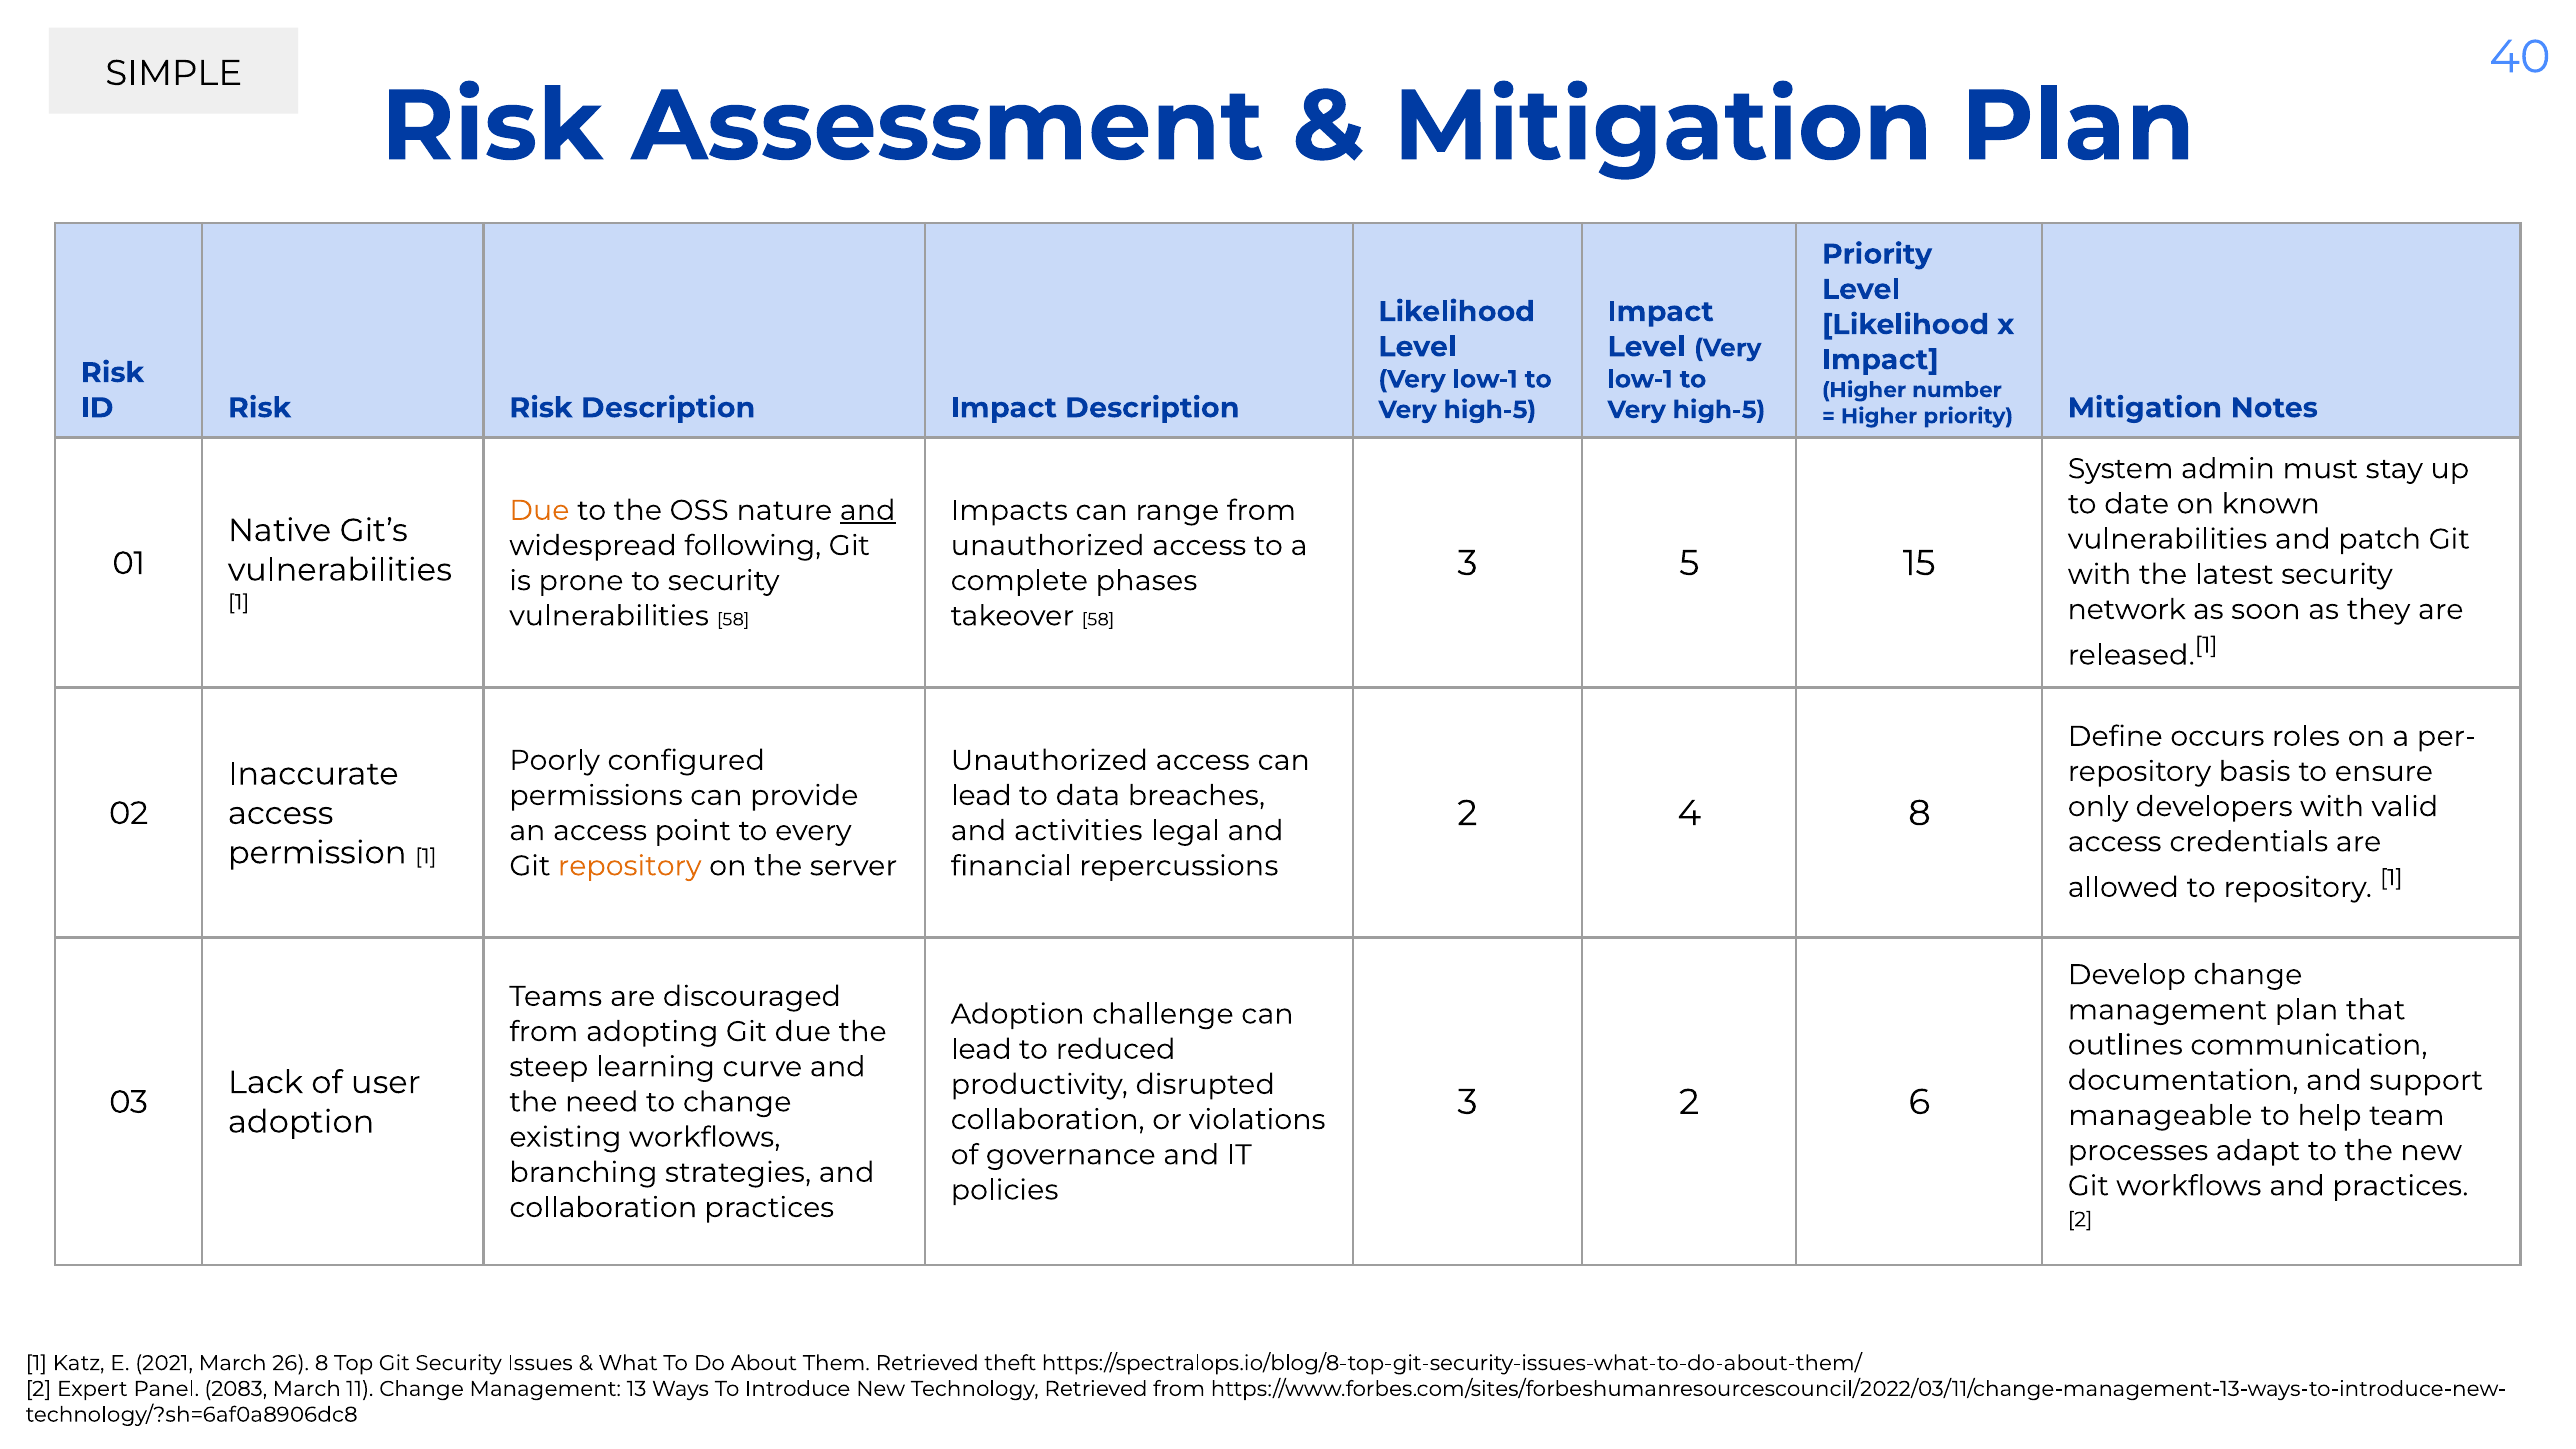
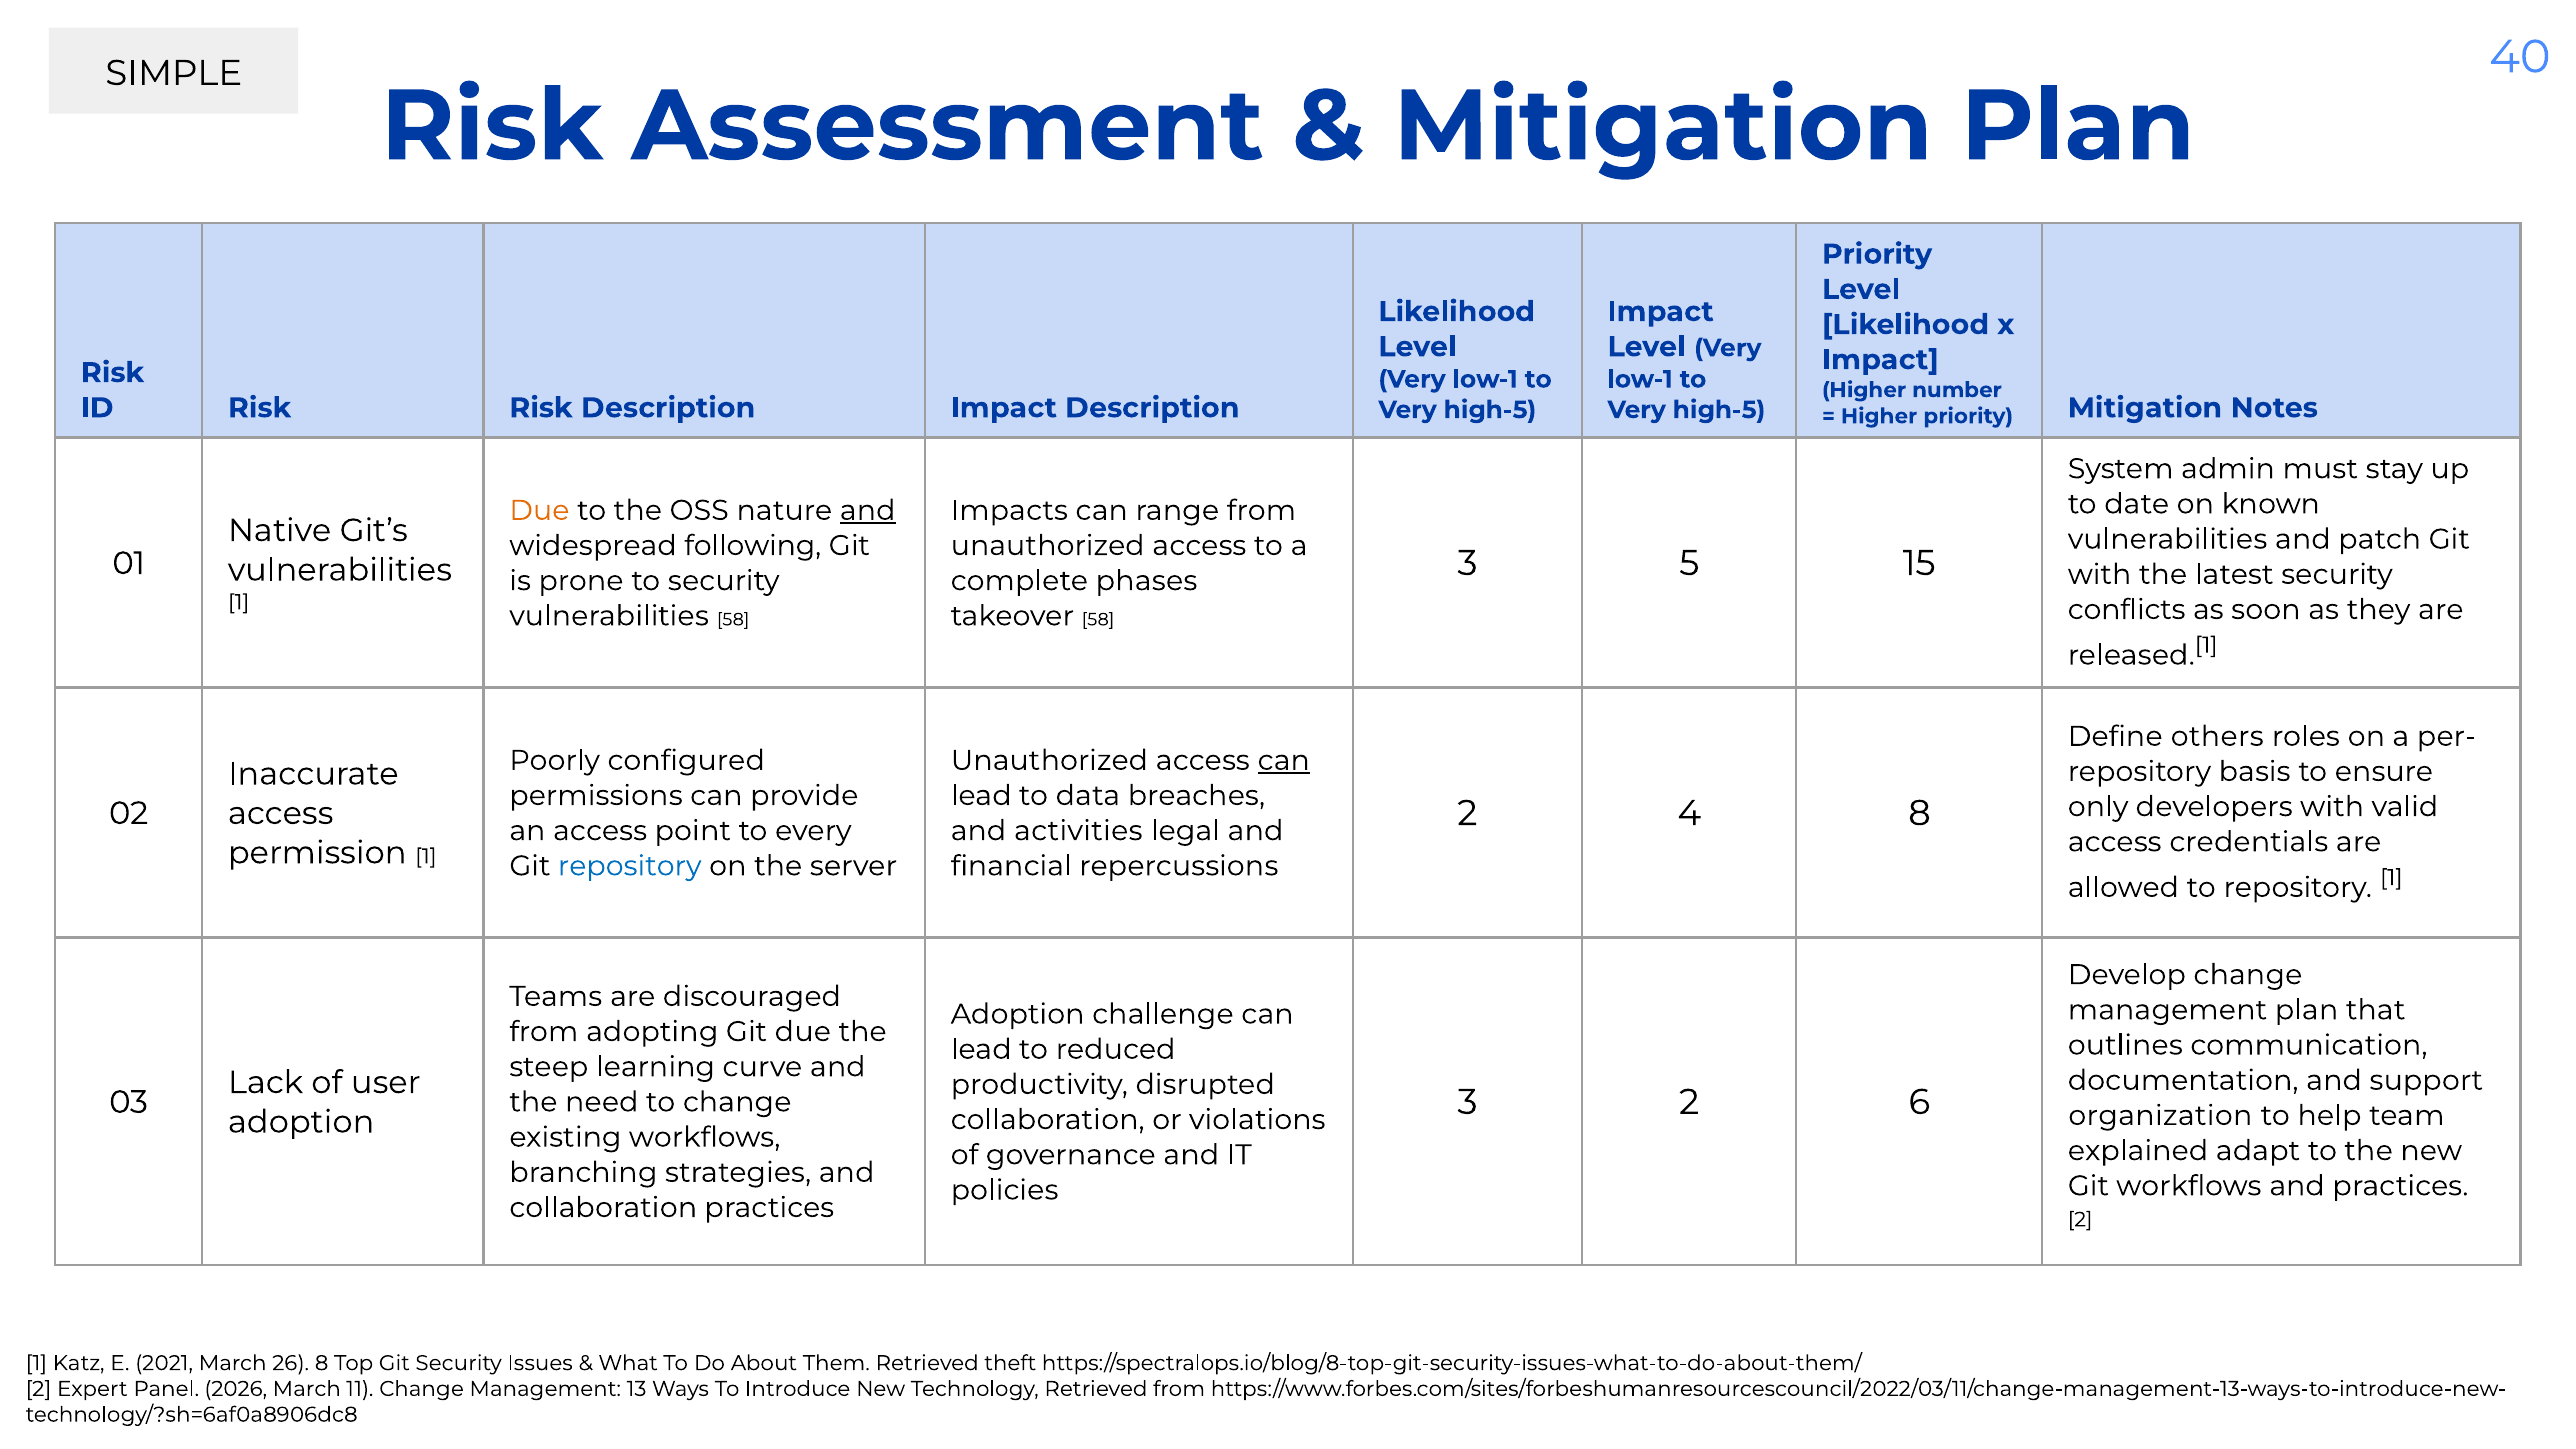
network: network -> conflicts
occurs: occurs -> others
can at (1284, 760) underline: none -> present
repository at (630, 866) colour: orange -> blue
manageable: manageable -> organization
processes: processes -> explained
2083: 2083 -> 2026
